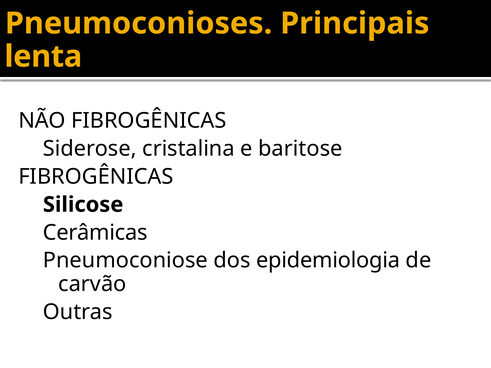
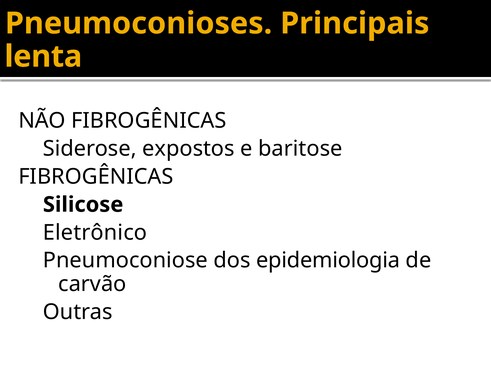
cristalina: cristalina -> expostos
Cerâmicas: Cerâmicas -> Eletrônico
